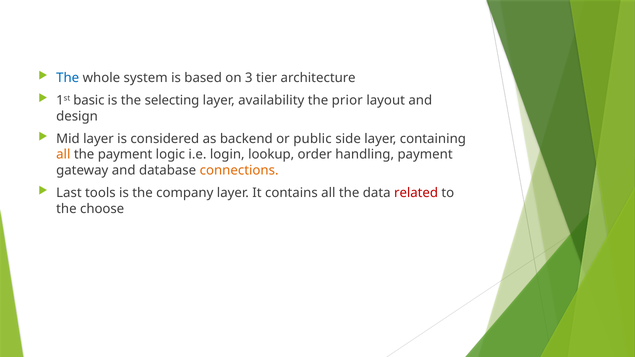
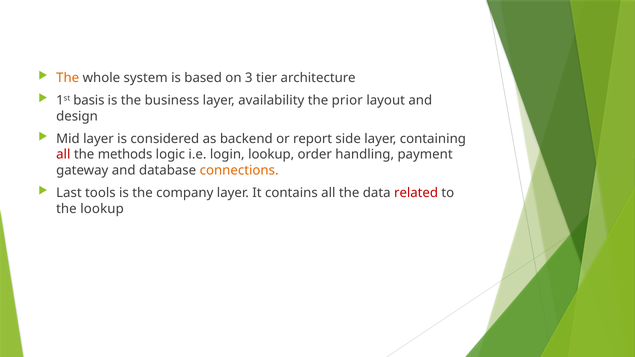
The at (68, 78) colour: blue -> orange
basic: basic -> basis
selecting: selecting -> business
public: public -> report
all at (63, 155) colour: orange -> red
the payment: payment -> methods
the choose: choose -> lookup
